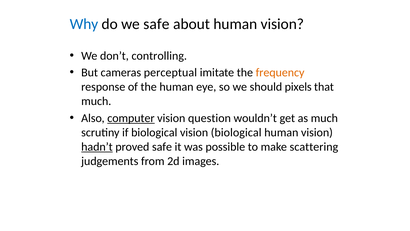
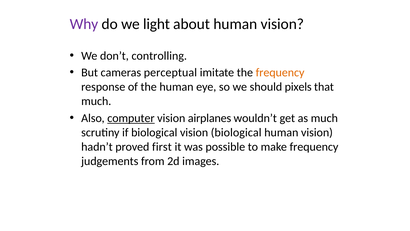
Why colour: blue -> purple
we safe: safe -> light
question: question -> airplanes
hadn’t underline: present -> none
proved safe: safe -> first
make scattering: scattering -> frequency
